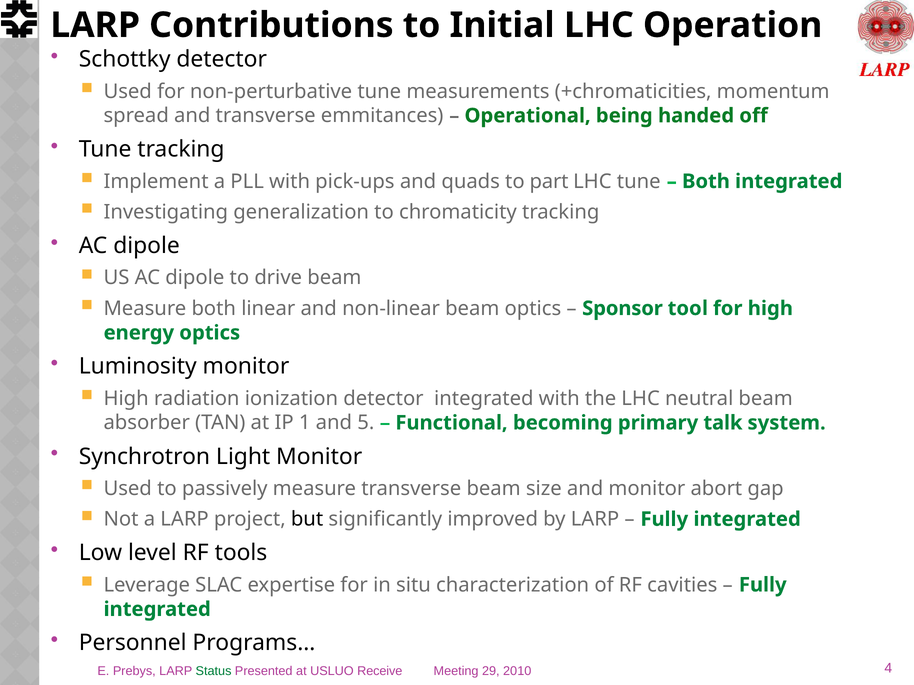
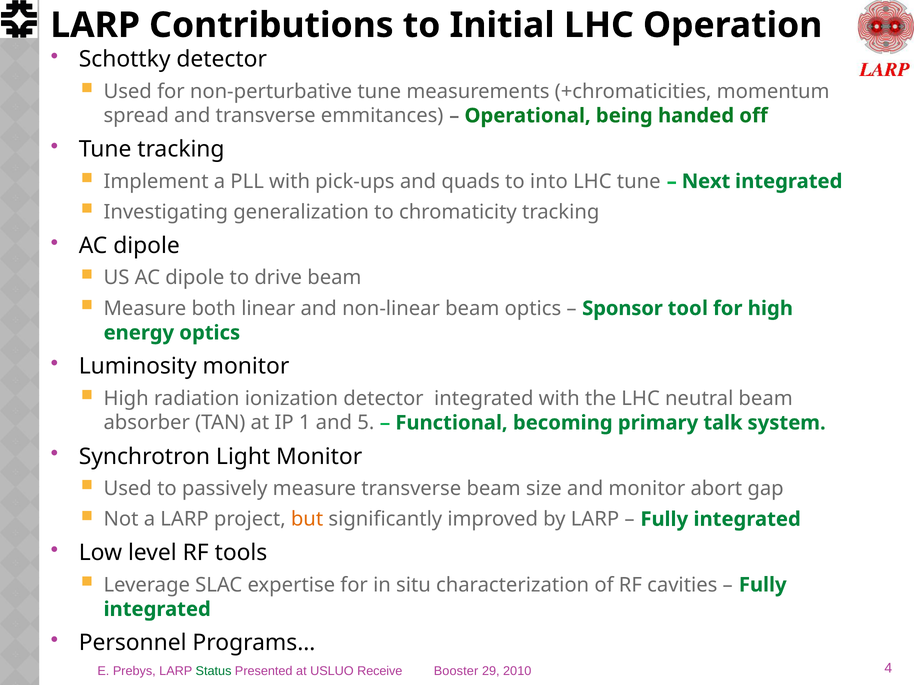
part: part -> into
Both at (706, 182): Both -> Next
but colour: black -> orange
Meeting: Meeting -> Booster
